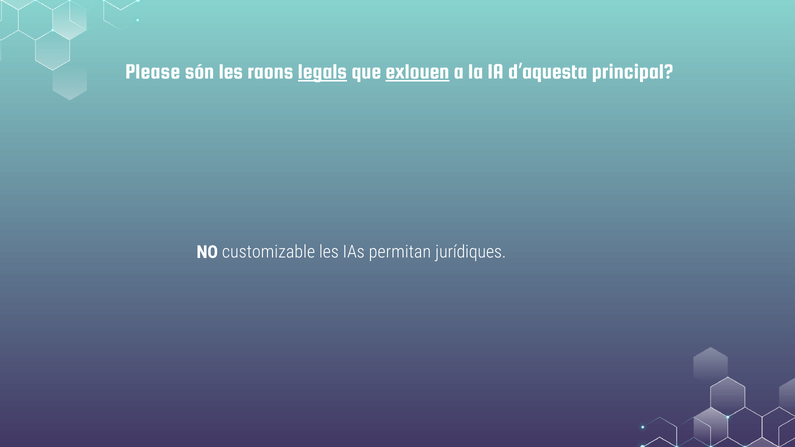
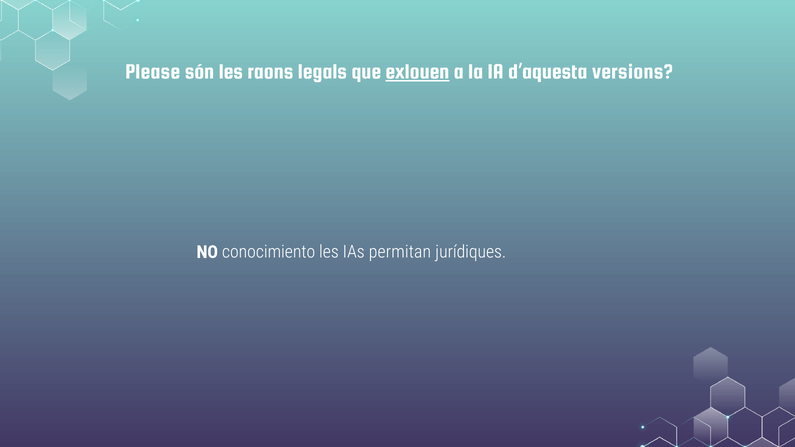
legals underline: present -> none
principal: principal -> versions
customizable: customizable -> conocimiento
